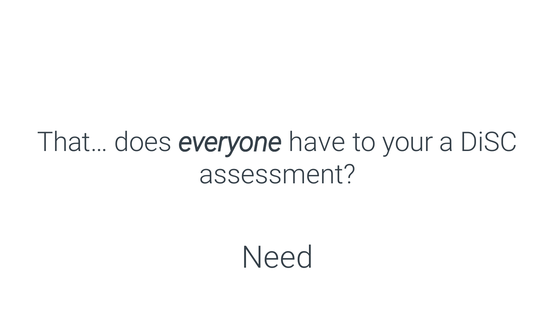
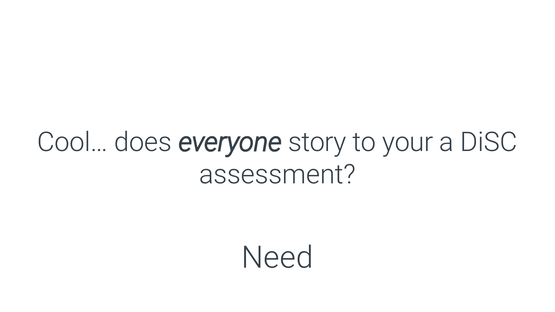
That…: That… -> Cool…
have: have -> story
